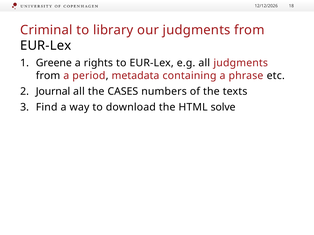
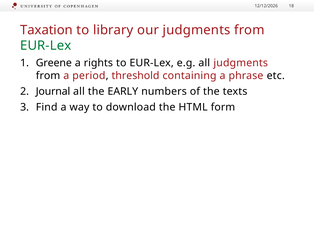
Criminal: Criminal -> Taxation
EUR-Lex at (46, 46) colour: black -> green
metadata: metadata -> threshold
CASES: CASES -> EARLY
solve: solve -> form
